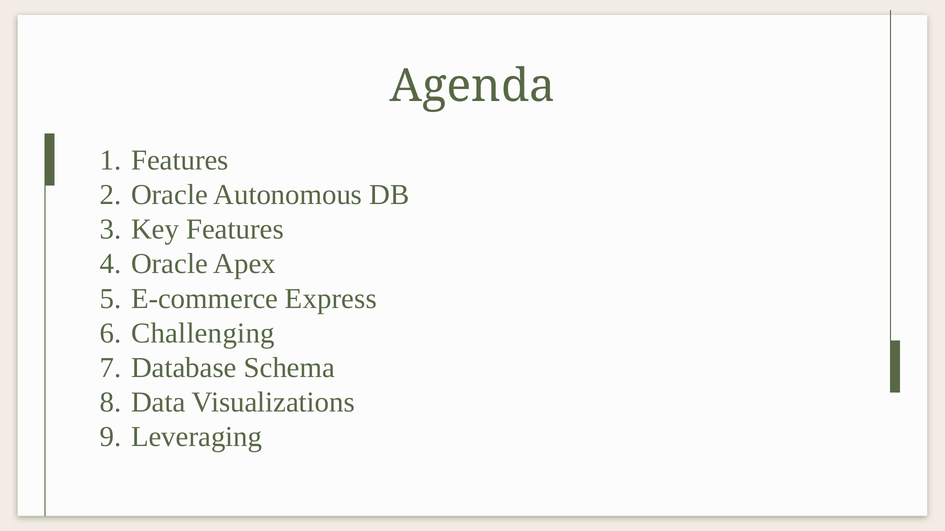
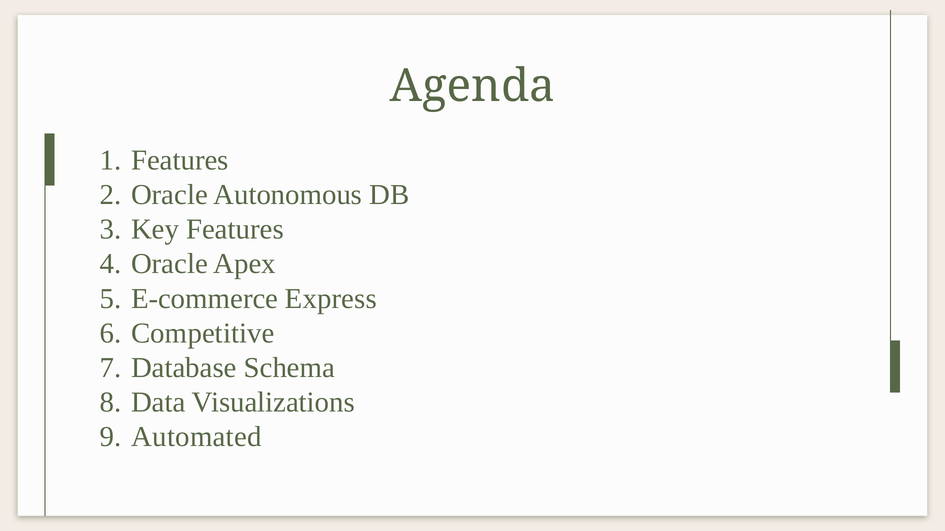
Challenging: Challenging -> Competitive
Leveraging: Leveraging -> Automated
